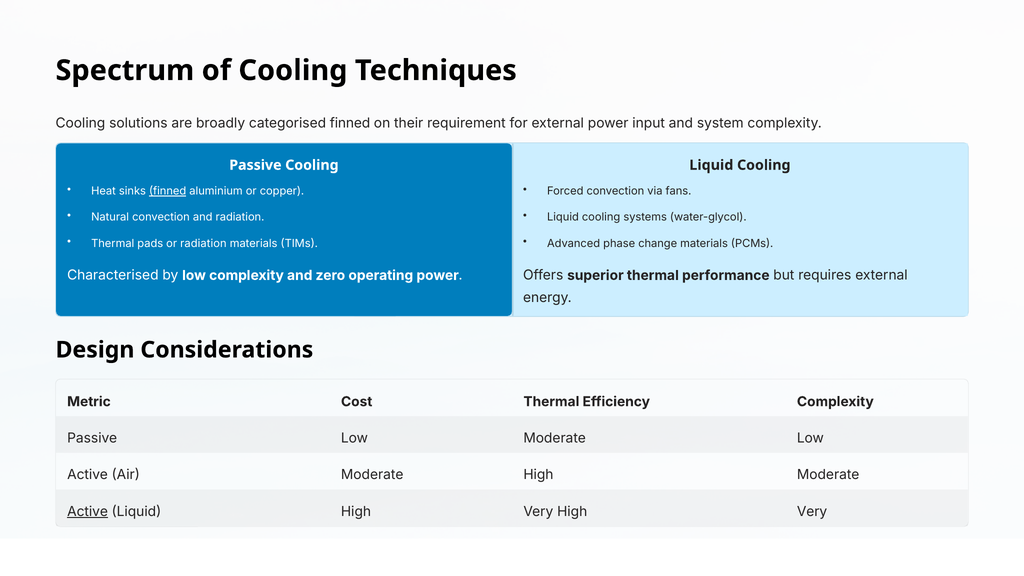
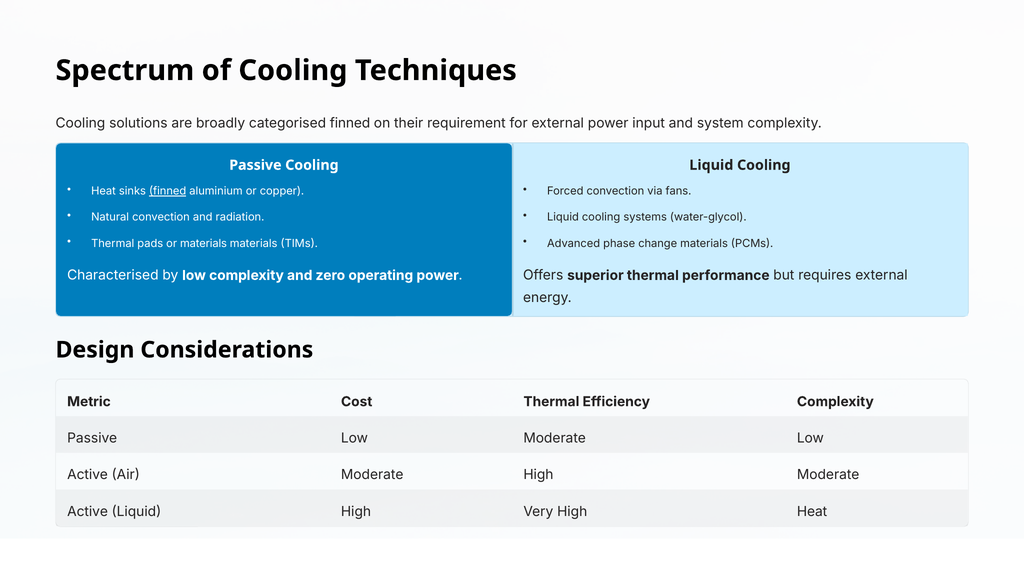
or radiation: radiation -> materials
Active at (88, 512) underline: present -> none
Very High Very: Very -> Heat
